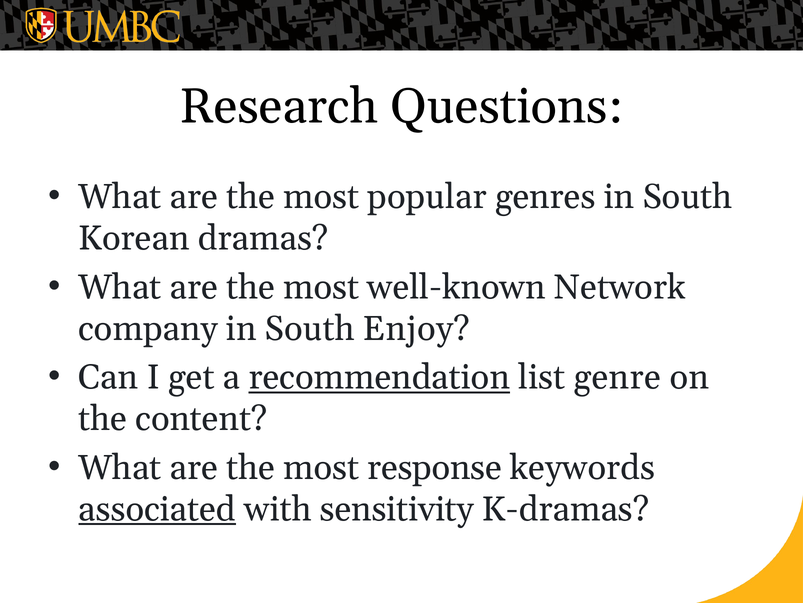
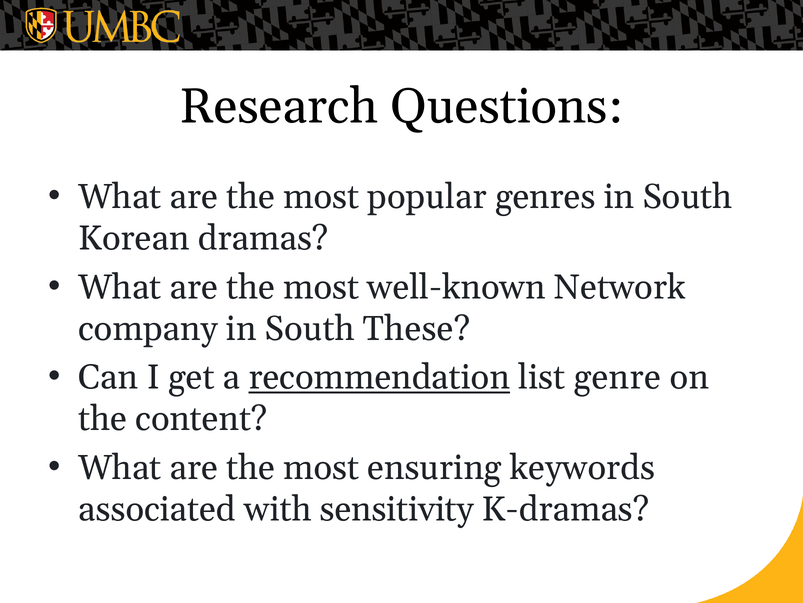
Enjoy: Enjoy -> These
response: response -> ensuring
associated underline: present -> none
